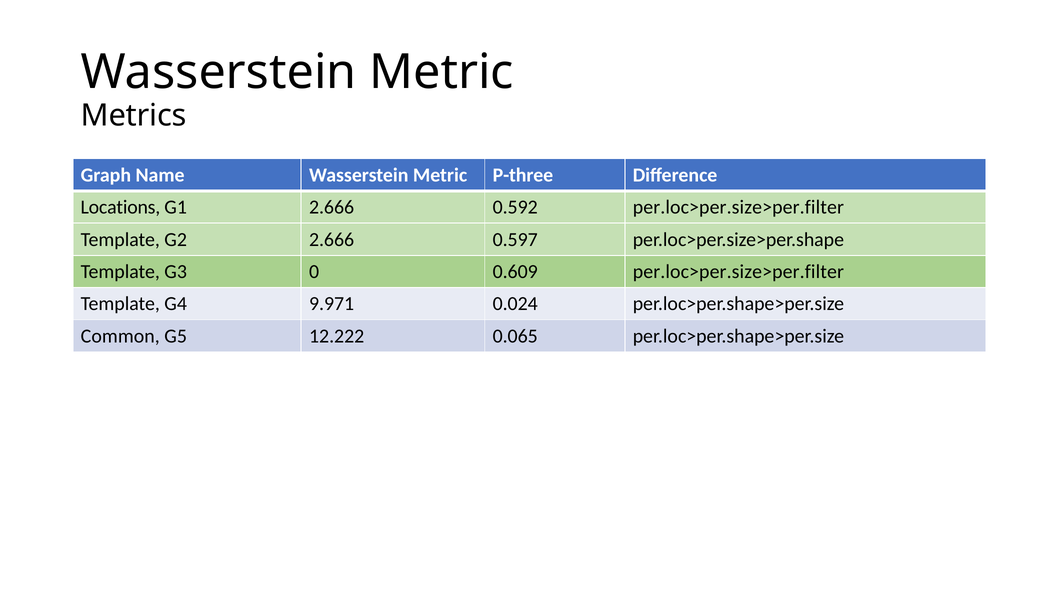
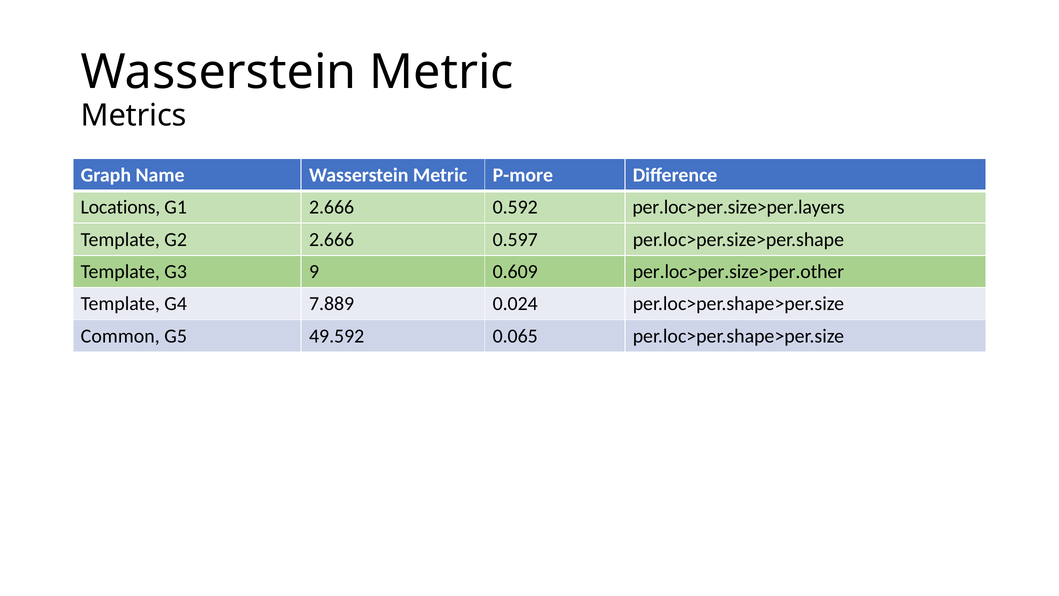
P-three: P-three -> P-more
0.592 per.loc>per.size>per.filter: per.loc>per.size>per.filter -> per.loc>per.size>per.layers
0: 0 -> 9
0.609 per.loc>per.size>per.filter: per.loc>per.size>per.filter -> per.loc>per.size>per.other
9.971: 9.971 -> 7.889
12.222: 12.222 -> 49.592
